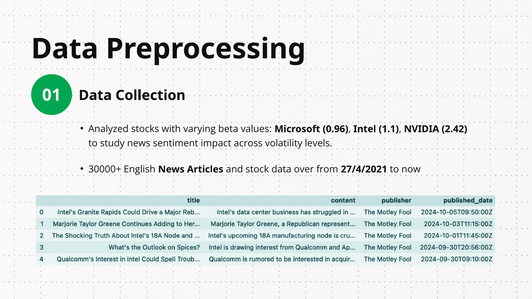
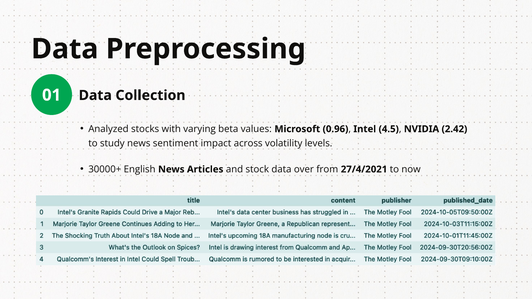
1.1: 1.1 -> 4.5
